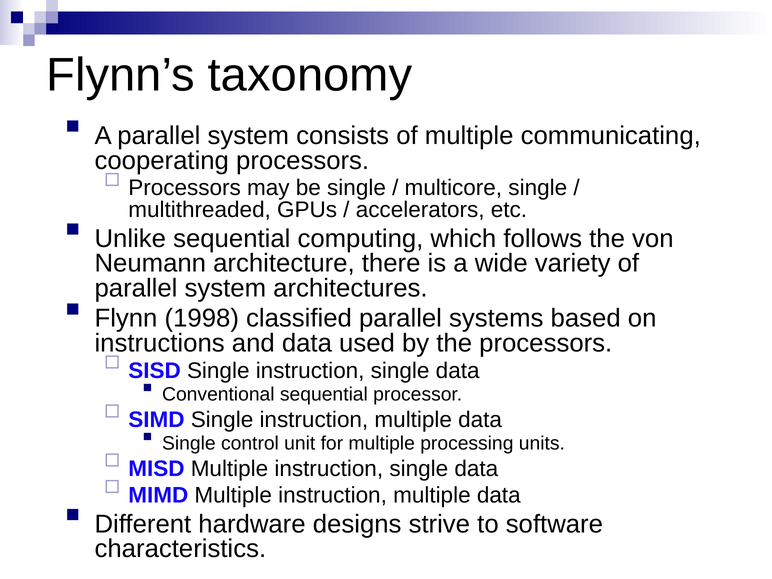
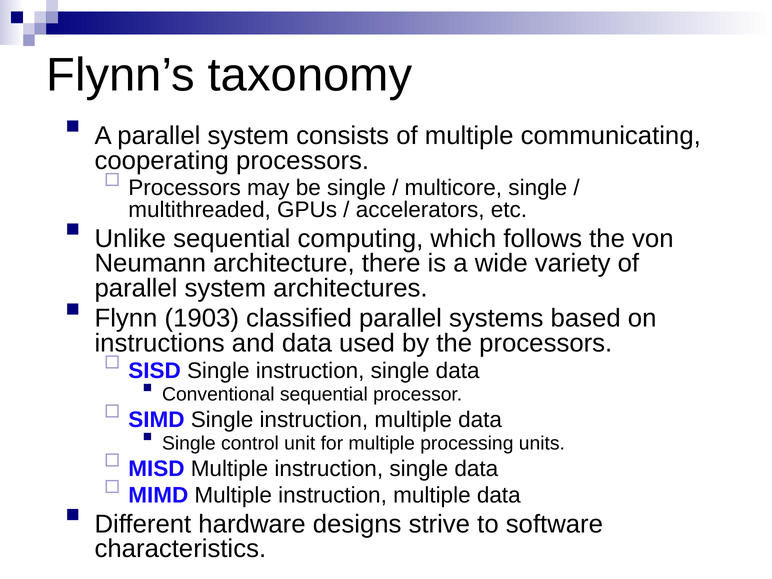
1998: 1998 -> 1903
